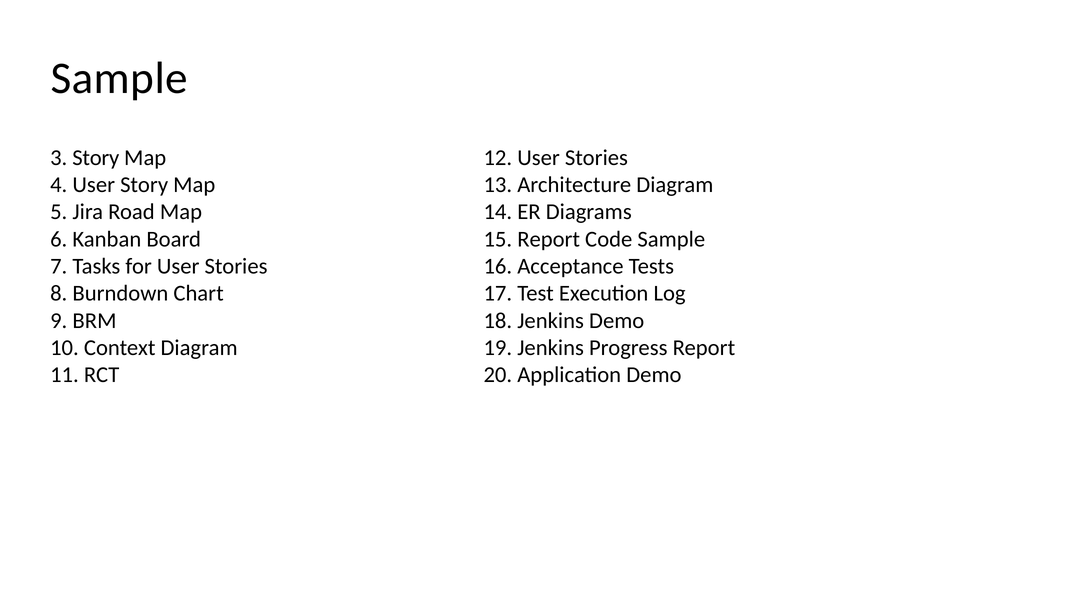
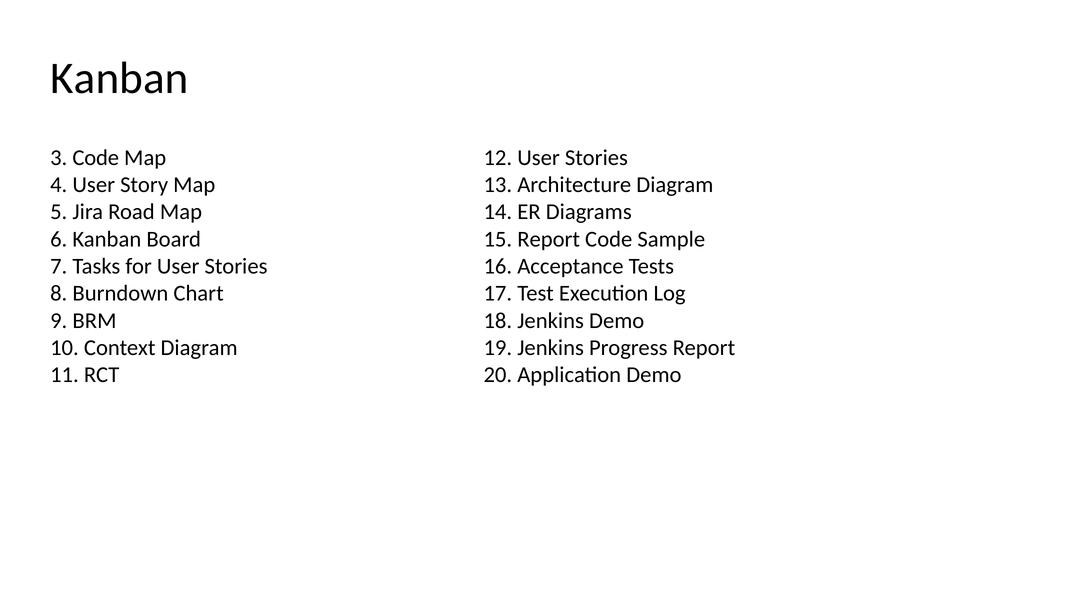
Sample at (119, 78): Sample -> Kanban
3 Story: Story -> Code
